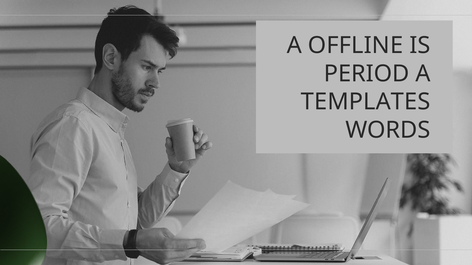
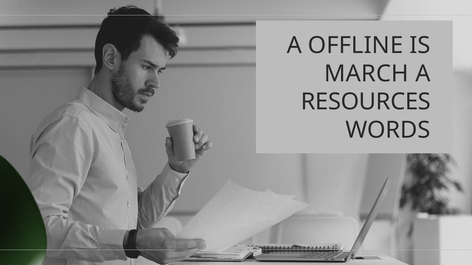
PERIOD: PERIOD -> MARCH
TEMPLATES: TEMPLATES -> RESOURCES
